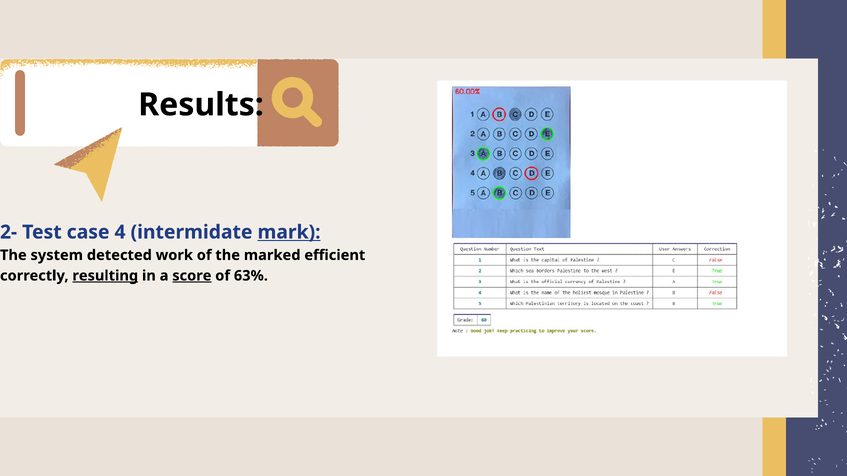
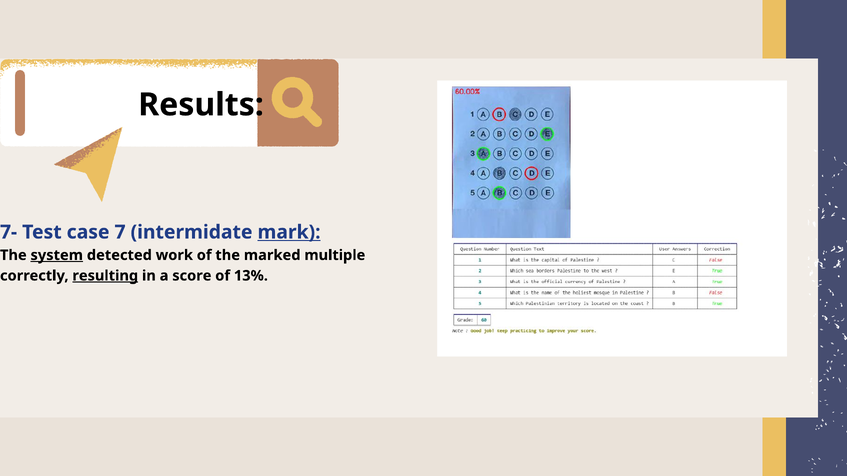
2-: 2- -> 7-
4: 4 -> 7
system underline: none -> present
efficient: efficient -> multiple
score underline: present -> none
63%: 63% -> 13%
